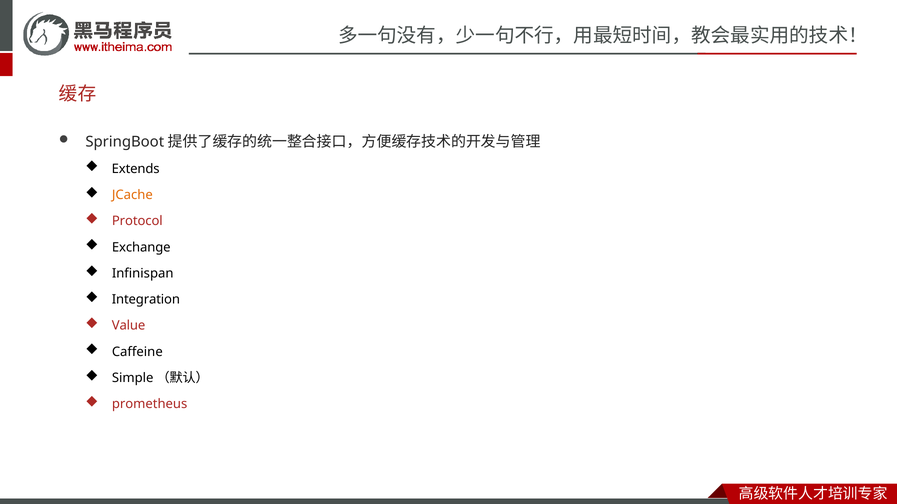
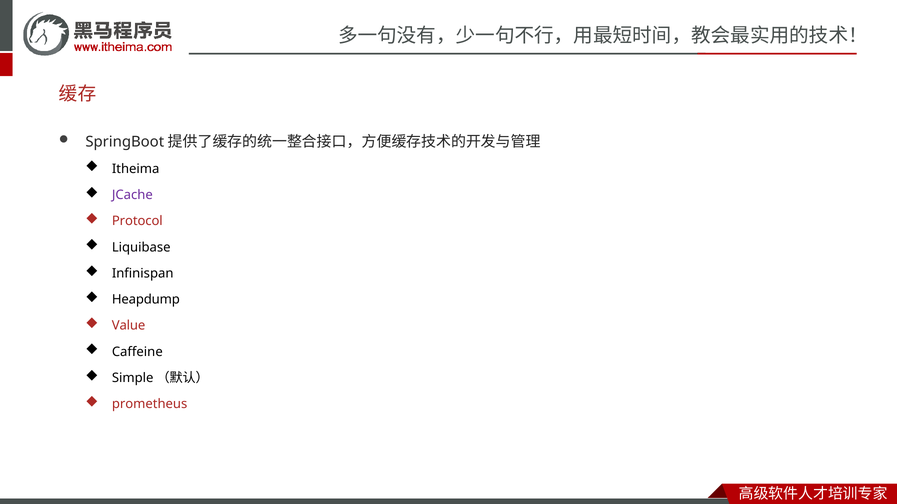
Extends: Extends -> Itheima
JCache colour: orange -> purple
Exchange: Exchange -> Liquibase
Integration: Integration -> Heapdump
